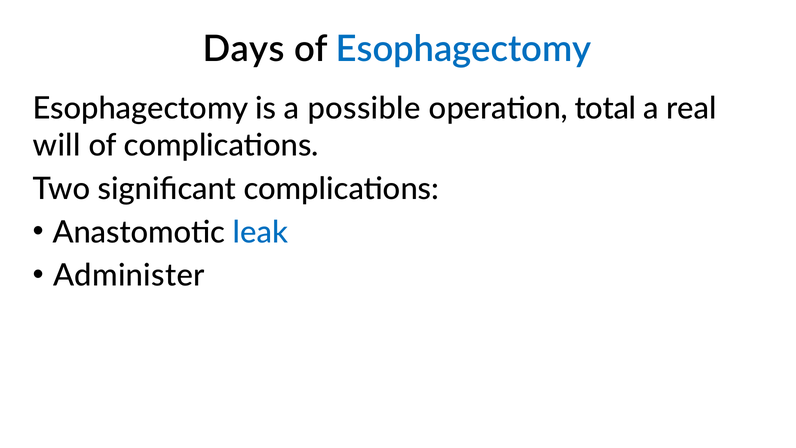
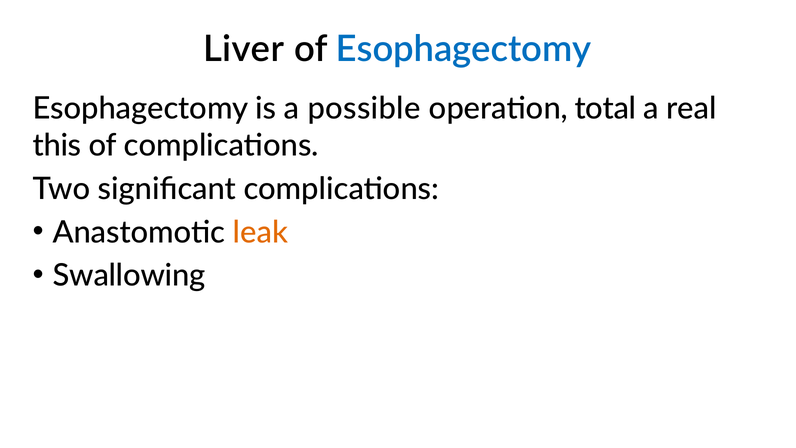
Days: Days -> Liver
will: will -> this
leak colour: blue -> orange
Administer: Administer -> Swallowing
